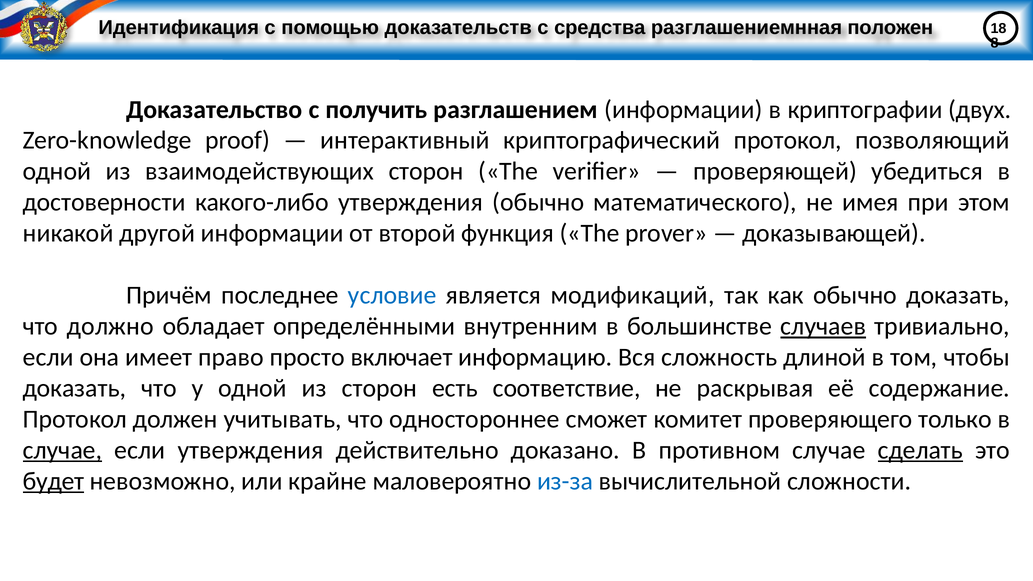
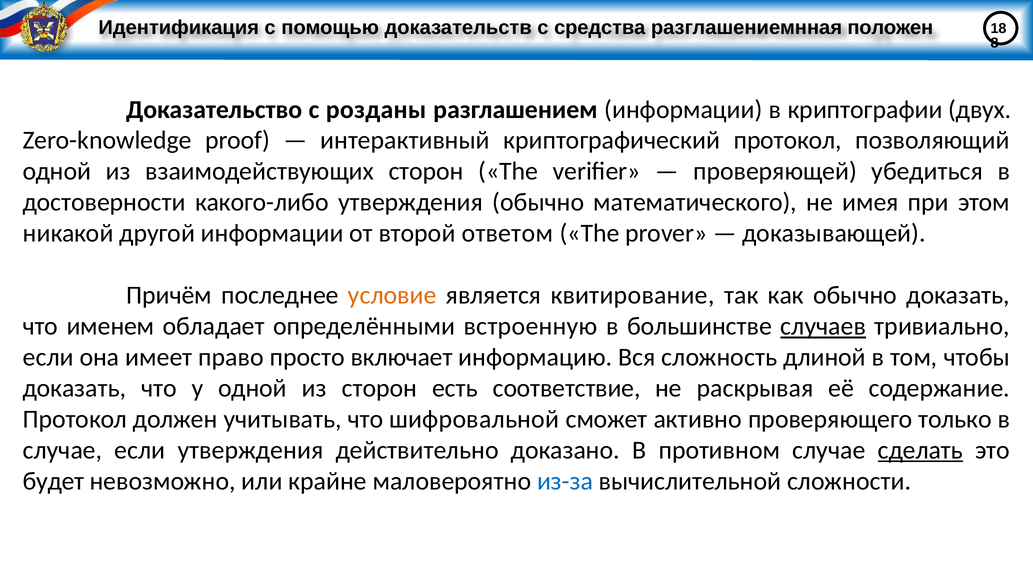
получить: получить -> розданы
функция: функция -> ответом
условие colour: blue -> orange
модификаций: модификаций -> квитирование
должно: должно -> именем
внутренним: внутренним -> встроенную
одностороннее: одностороннее -> шифровальной
комитет: комитет -> активно
случае at (62, 450) underline: present -> none
будет underline: present -> none
